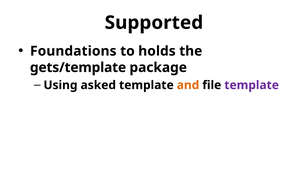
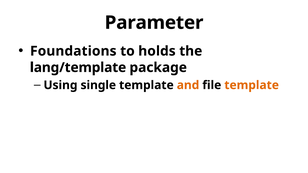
Supported: Supported -> Parameter
gets/template: gets/template -> lang/template
asked: asked -> single
template at (252, 85) colour: purple -> orange
